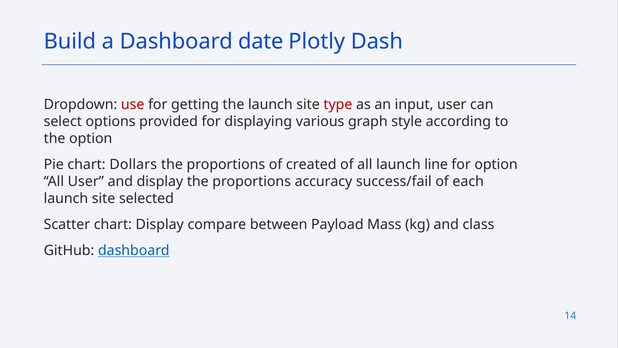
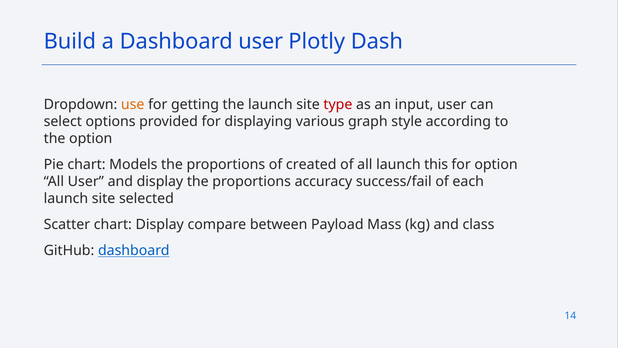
Dashboard date: date -> user
use colour: red -> orange
Dollars: Dollars -> Models
line: line -> this
